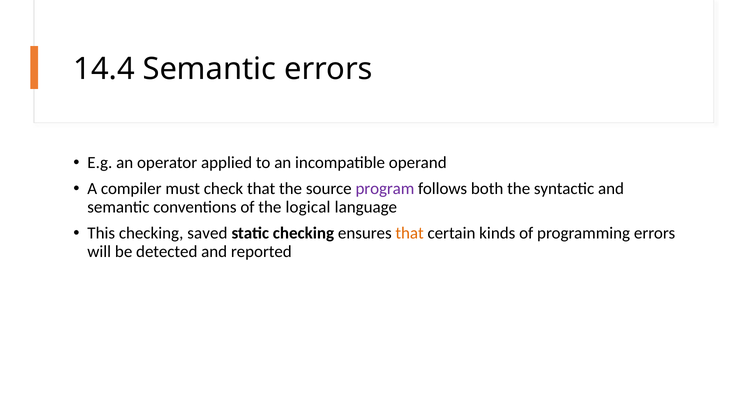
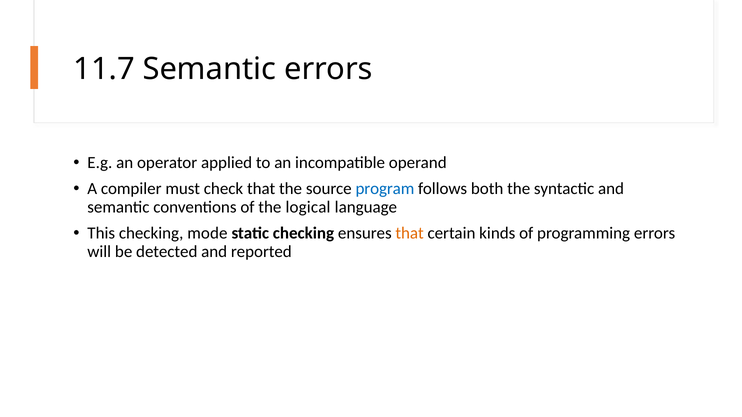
14.4: 14.4 -> 11.7
program colour: purple -> blue
saved: saved -> mode
